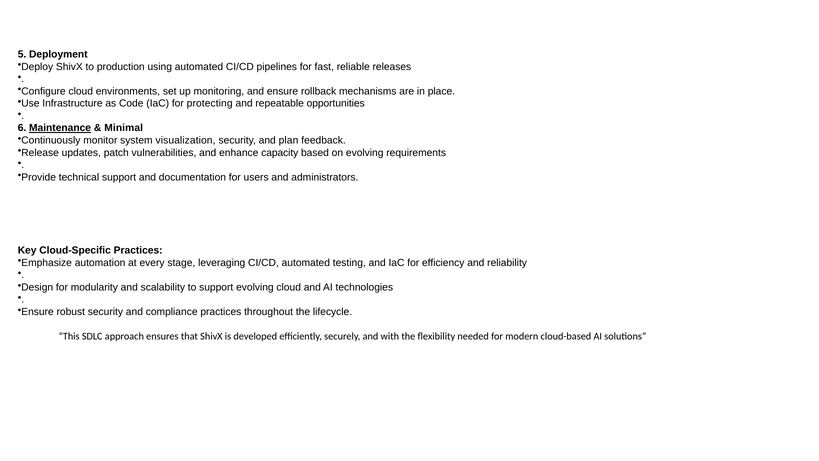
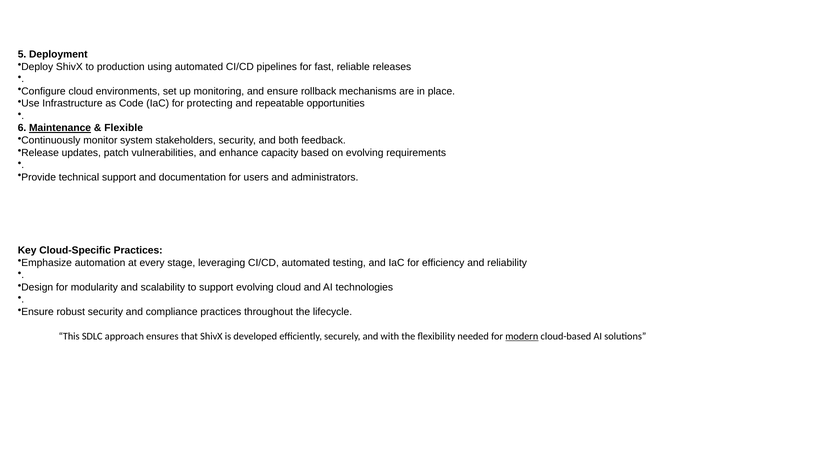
Minimal: Minimal -> Flexible
visualization: visualization -> stakeholders
plan: plan -> both
modern underline: none -> present
